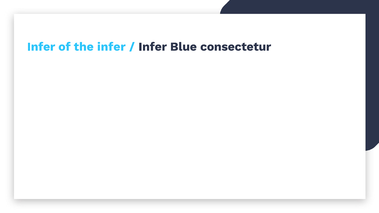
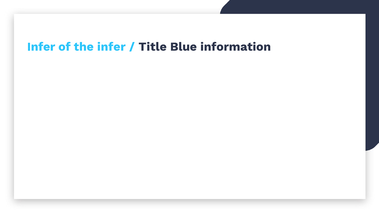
Infer at (153, 47): Infer -> Title
consectetur: consectetur -> information
